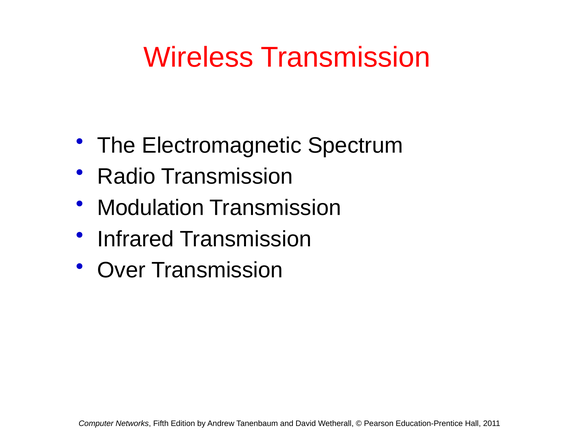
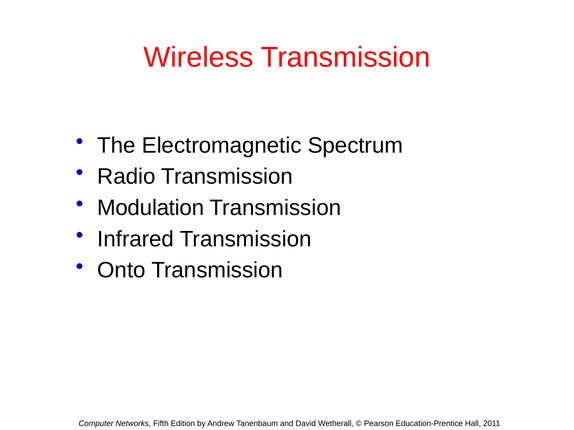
Over: Over -> Onto
